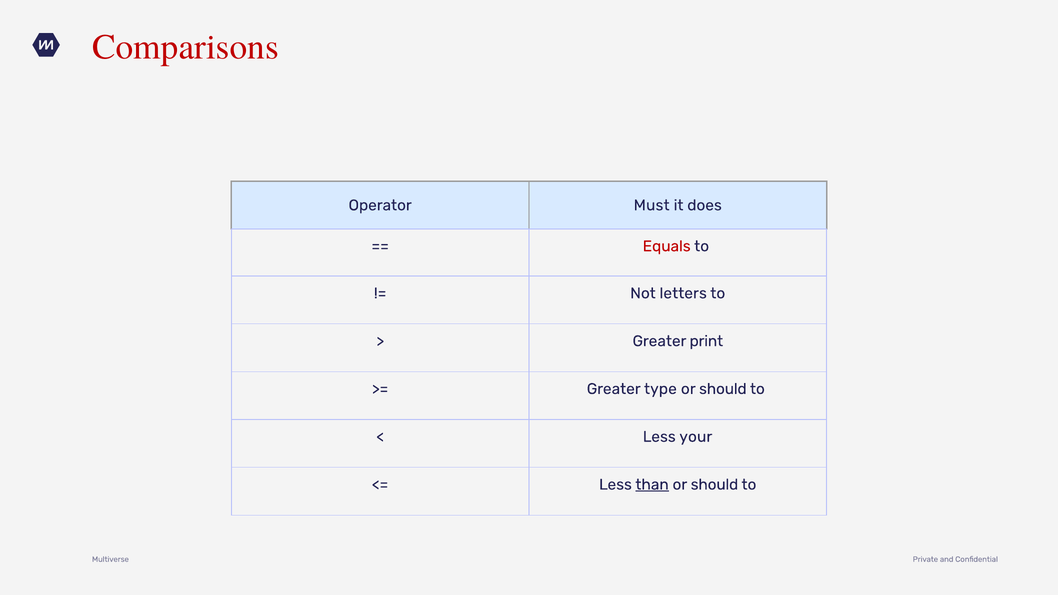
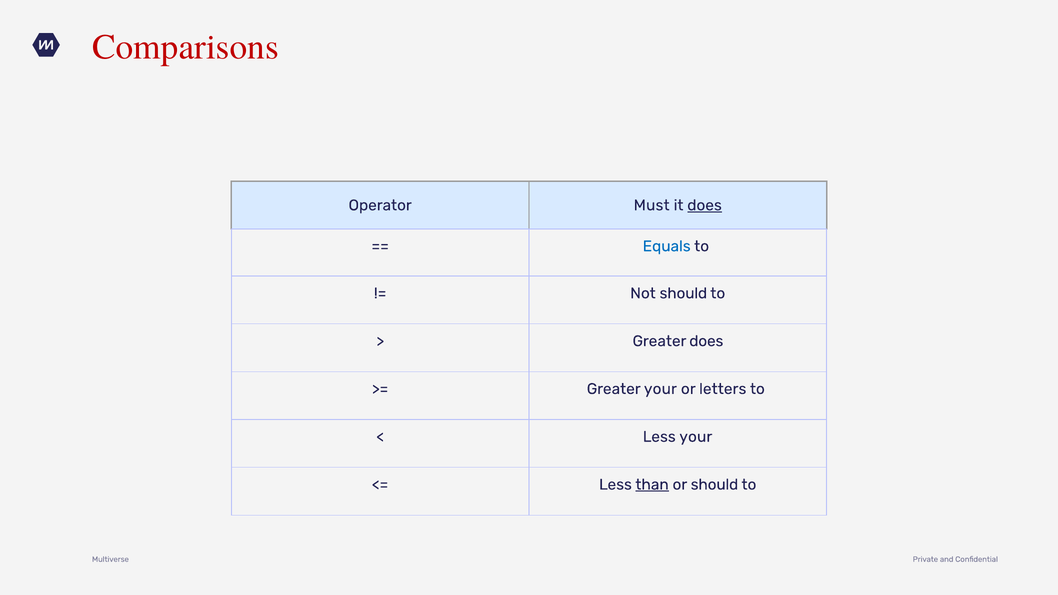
does at (705, 205) underline: none -> present
Equals colour: red -> blue
Not letters: letters -> should
Greater print: print -> does
Greater type: type -> your
should at (723, 389): should -> letters
